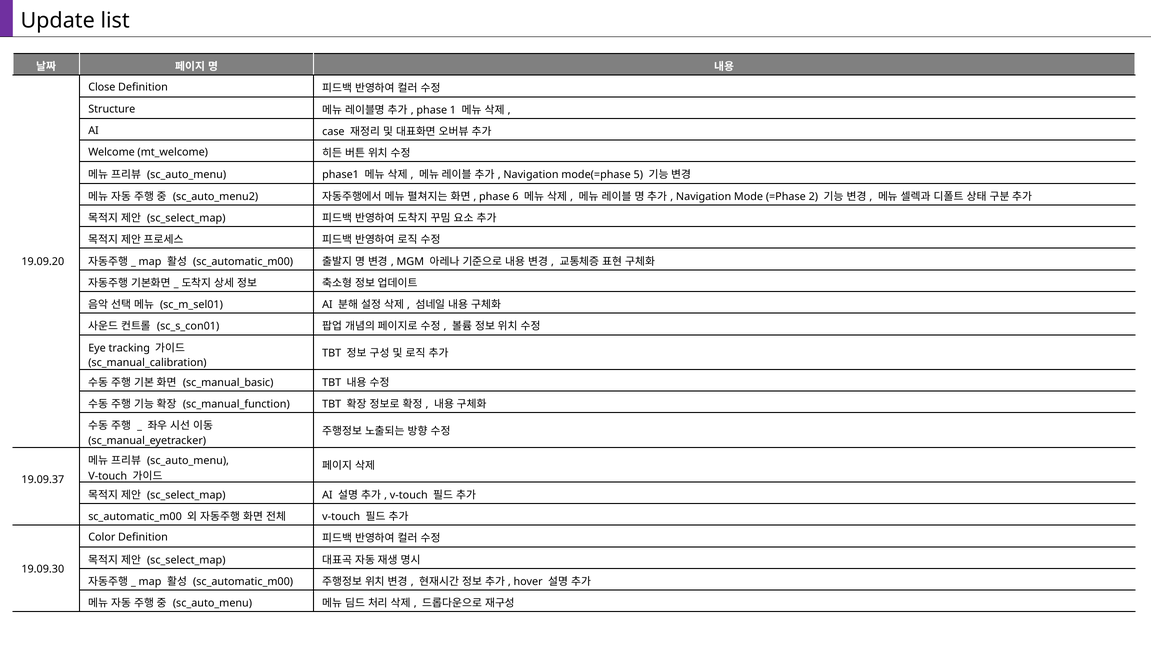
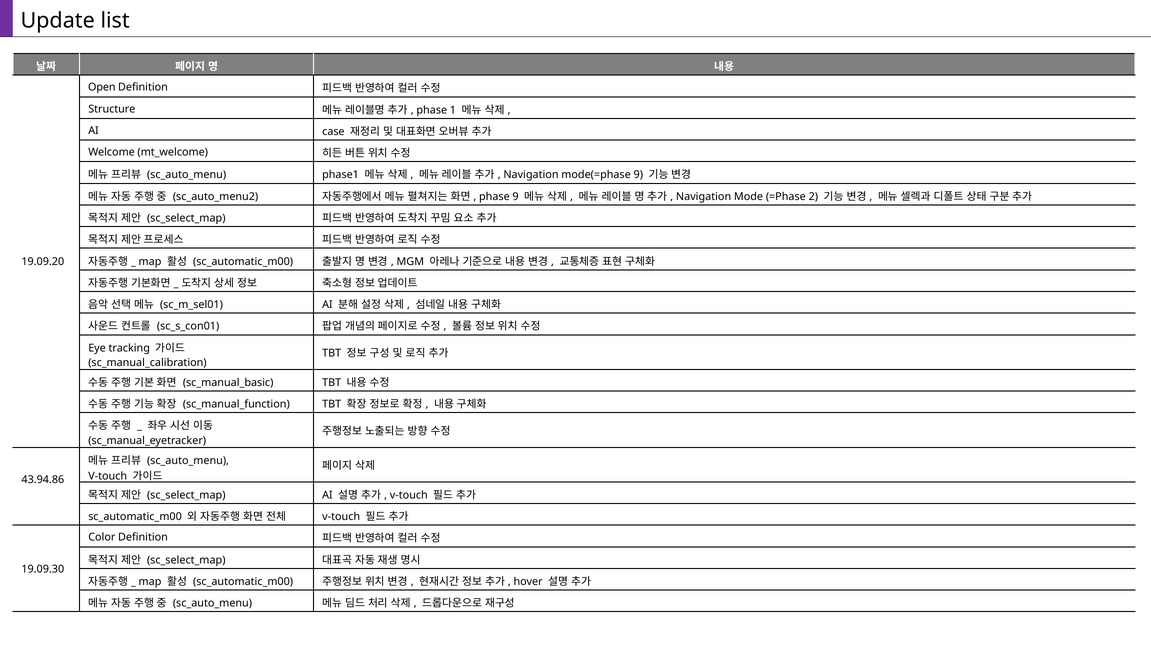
Close: Close -> Open
mode(=phase 5: 5 -> 9
phase 6: 6 -> 9
19.09.37: 19.09.37 -> 43.94.86
